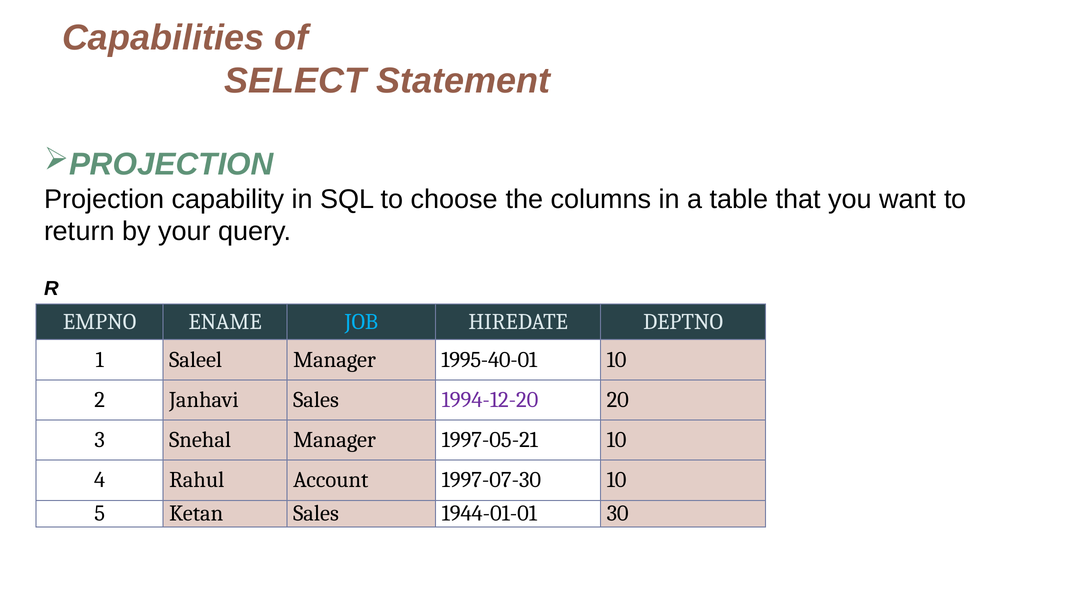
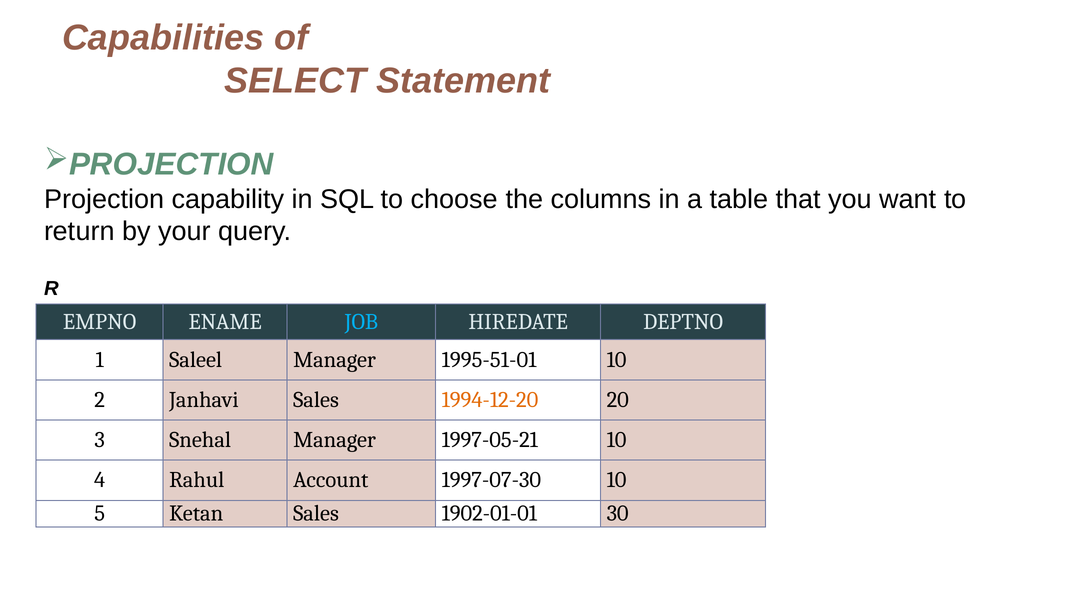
1995-40-01: 1995-40-01 -> 1995-51-01
1994-12-20 colour: purple -> orange
1944-01-01: 1944-01-01 -> 1902-01-01
